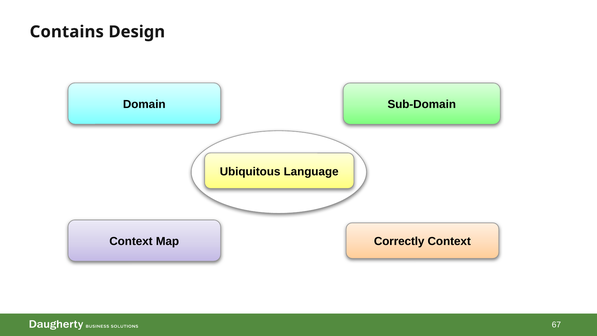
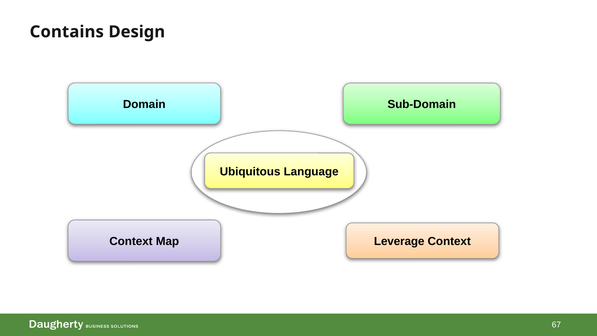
Correctly: Correctly -> Leverage
